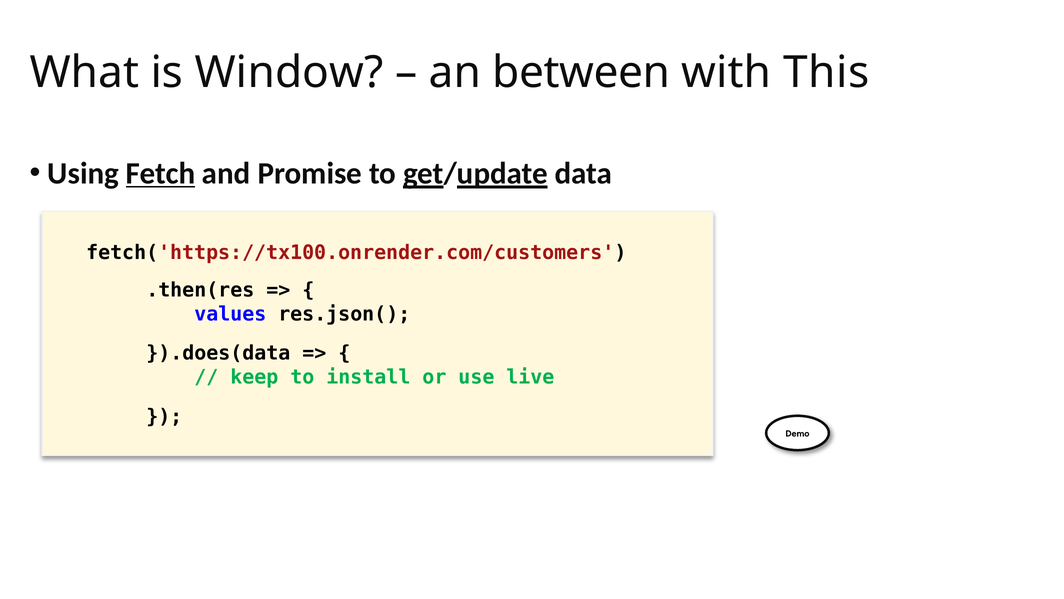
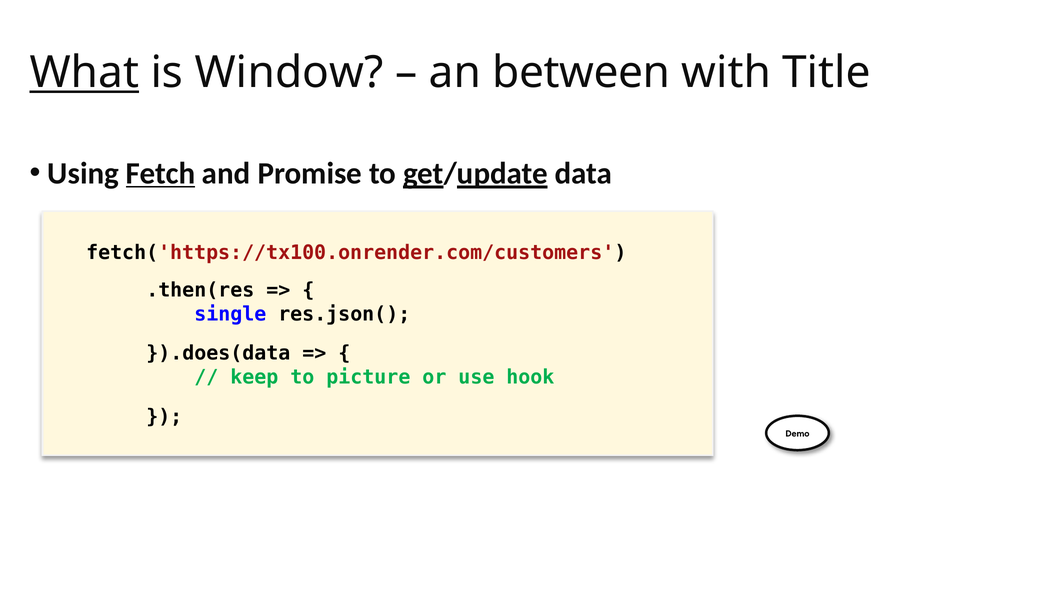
What underline: none -> present
This: This -> Title
values: values -> single
install: install -> picture
live: live -> hook
